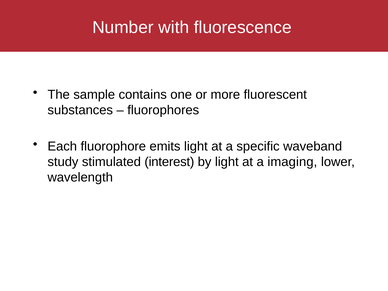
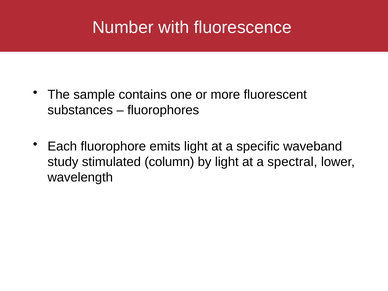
interest: interest -> column
imaging: imaging -> spectral
